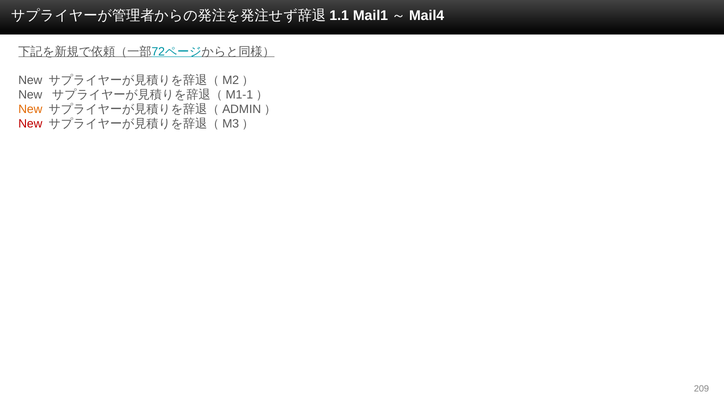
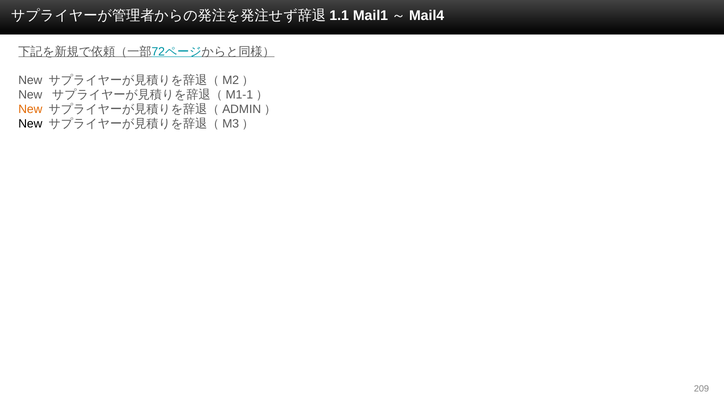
New at (30, 124) colour: red -> black
